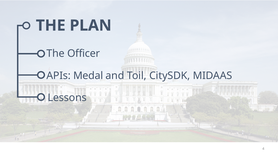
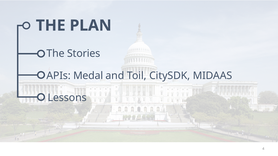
Officer: Officer -> Stories
